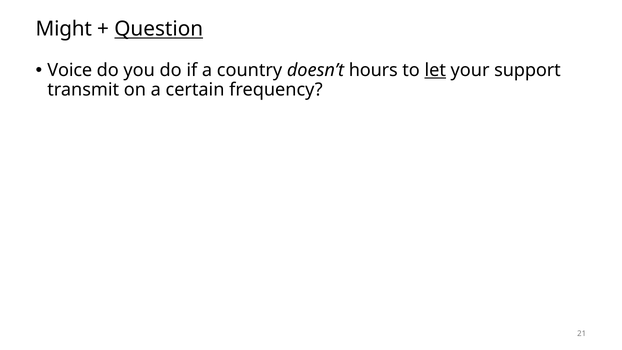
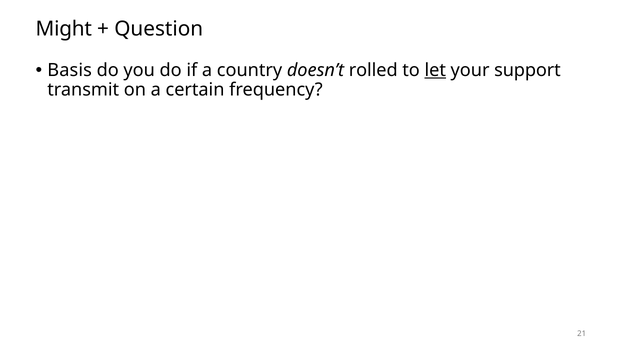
Question underline: present -> none
Voice: Voice -> Basis
hours: hours -> rolled
